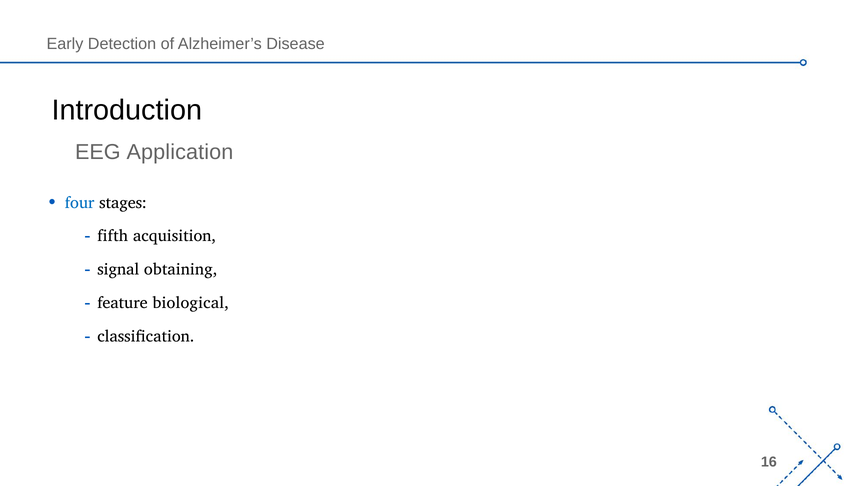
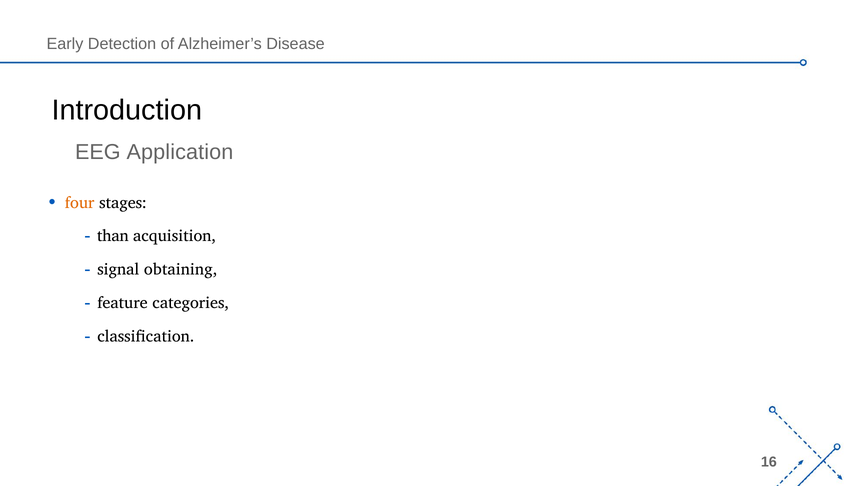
four colour: blue -> orange
fifth: fifth -> than
biological: biological -> categories
